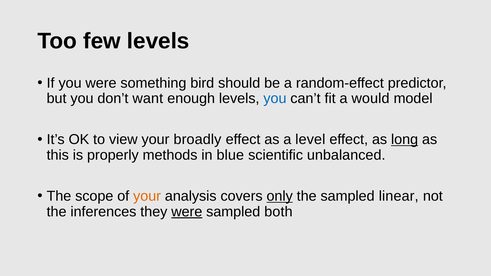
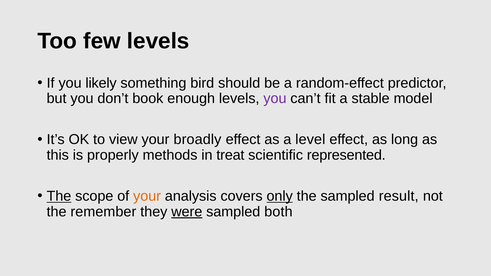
you were: were -> likely
want: want -> book
you at (275, 98) colour: blue -> purple
would: would -> stable
long underline: present -> none
blue: blue -> treat
unbalanced: unbalanced -> represented
The at (59, 196) underline: none -> present
linear: linear -> result
inferences: inferences -> remember
